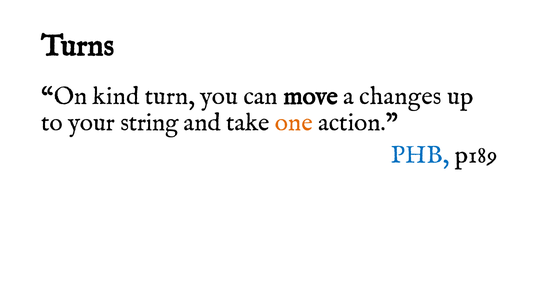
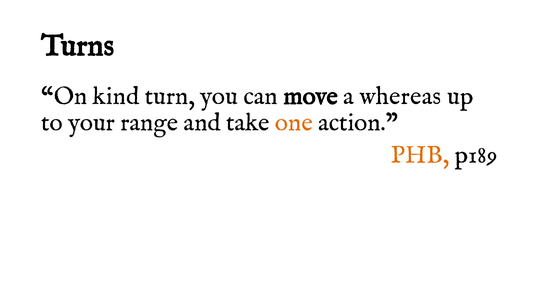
changes: changes -> whereas
string: string -> range
PHB colour: blue -> orange
